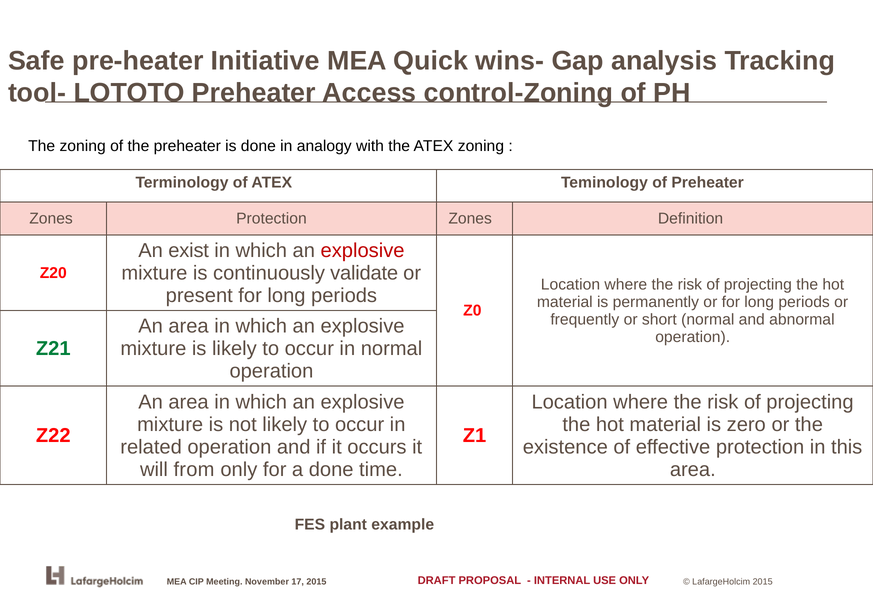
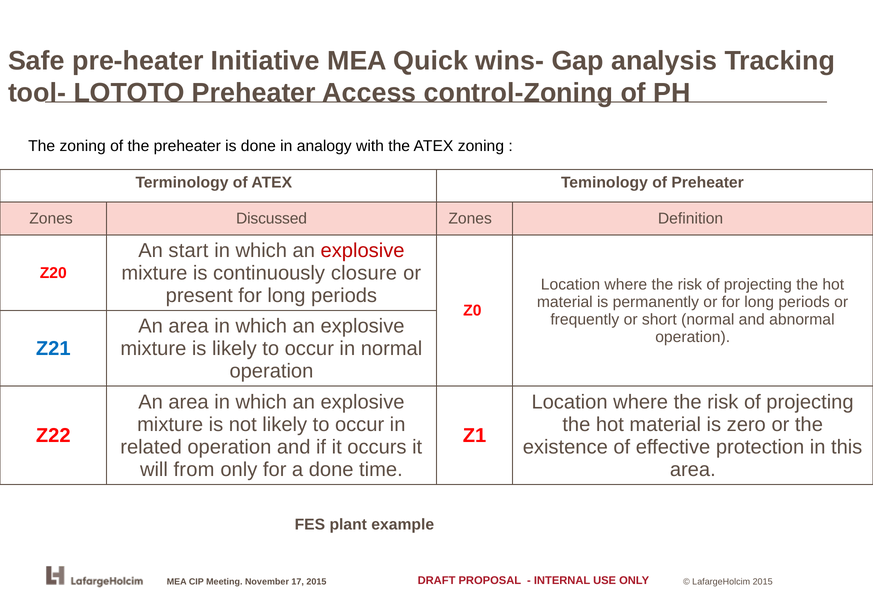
Zones Protection: Protection -> Discussed
exist: exist -> start
validate: validate -> closure
Z21 colour: green -> blue
